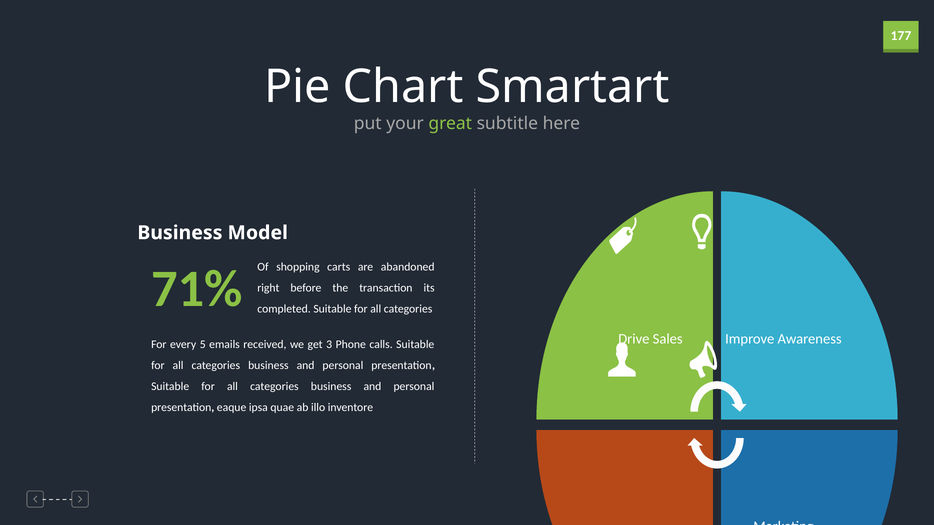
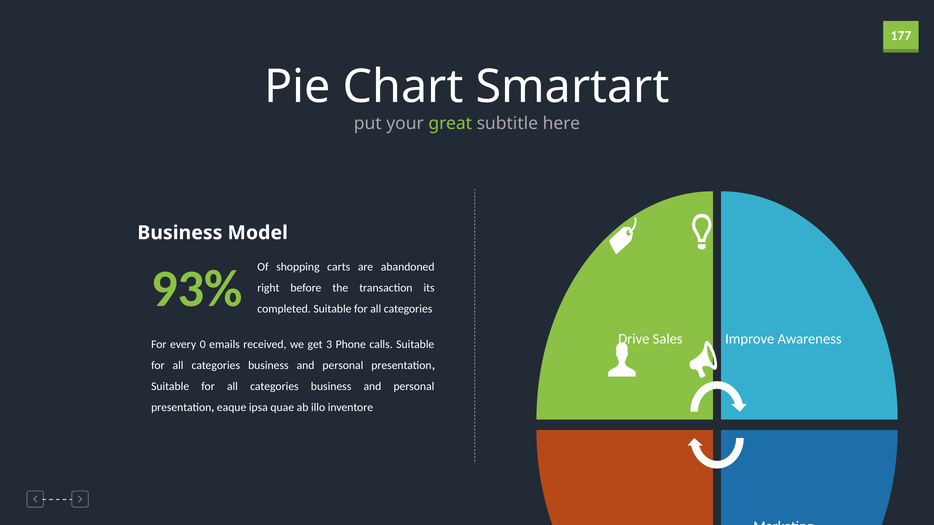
71%: 71% -> 93%
5: 5 -> 0
